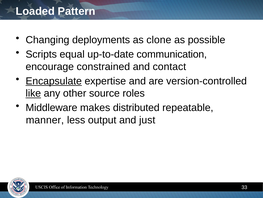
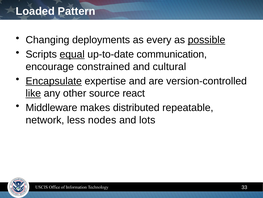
clone: clone -> every
possible underline: none -> present
equal underline: none -> present
contact: contact -> cultural
roles: roles -> react
manner: manner -> network
output: output -> nodes
just: just -> lots
